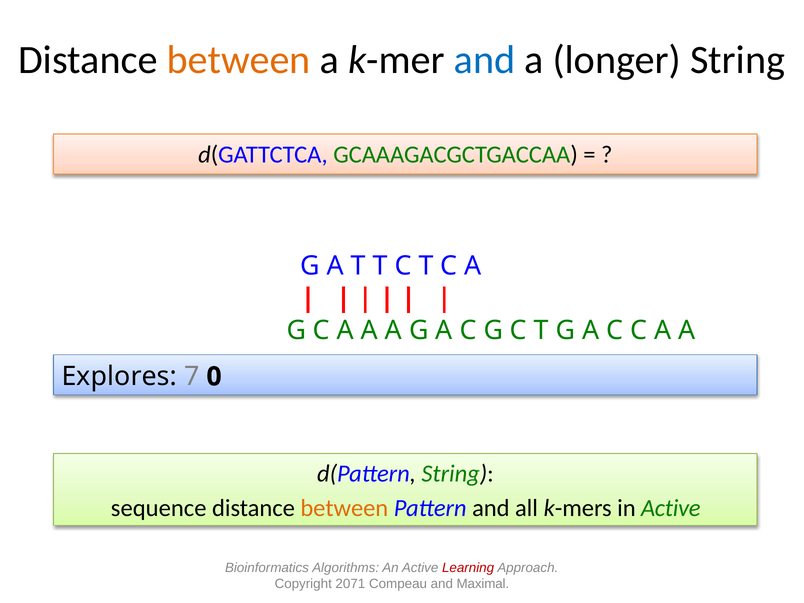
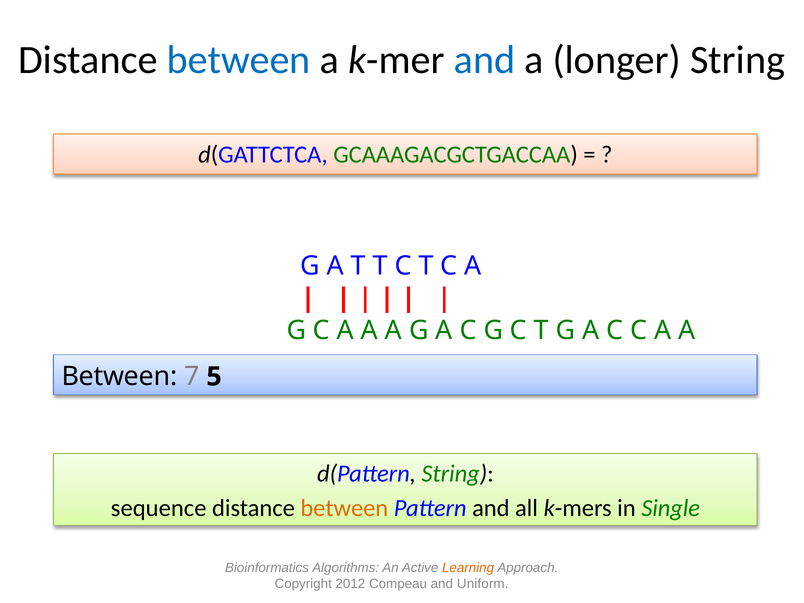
between at (239, 60) colour: orange -> blue
Explores at (119, 377): Explores -> Between
0: 0 -> 5
in Active: Active -> Single
Learning colour: red -> orange
2071: 2071 -> 2012
Maximal: Maximal -> Uniform
